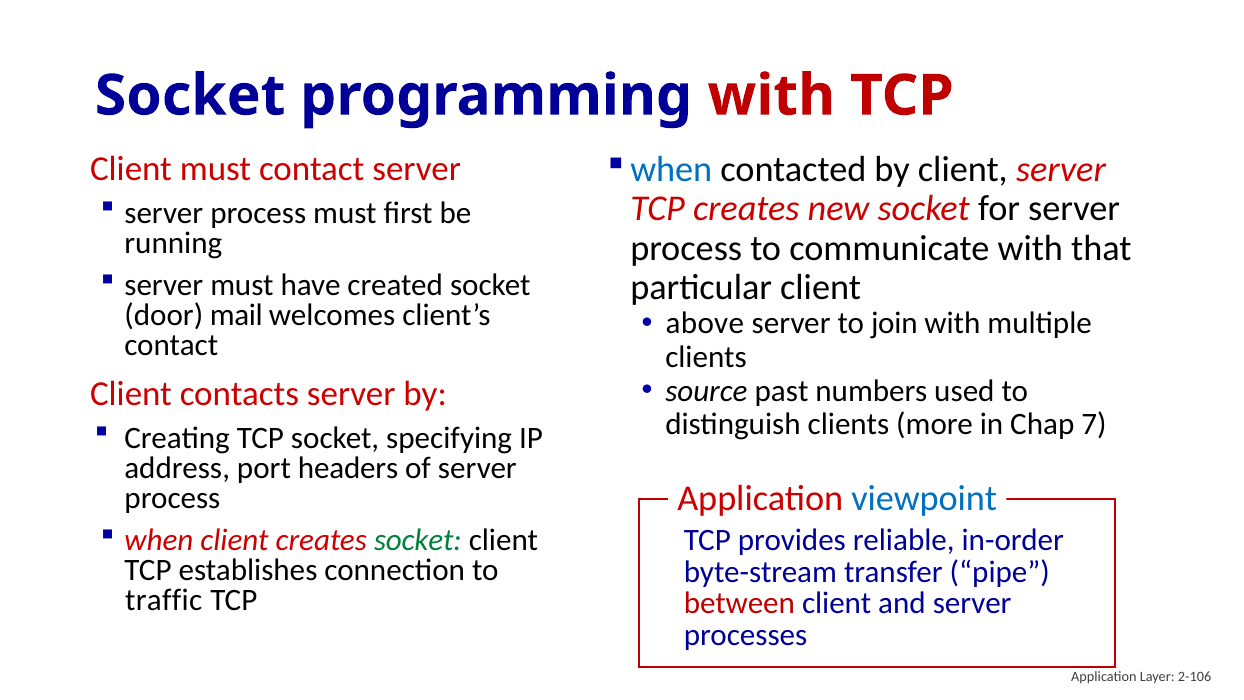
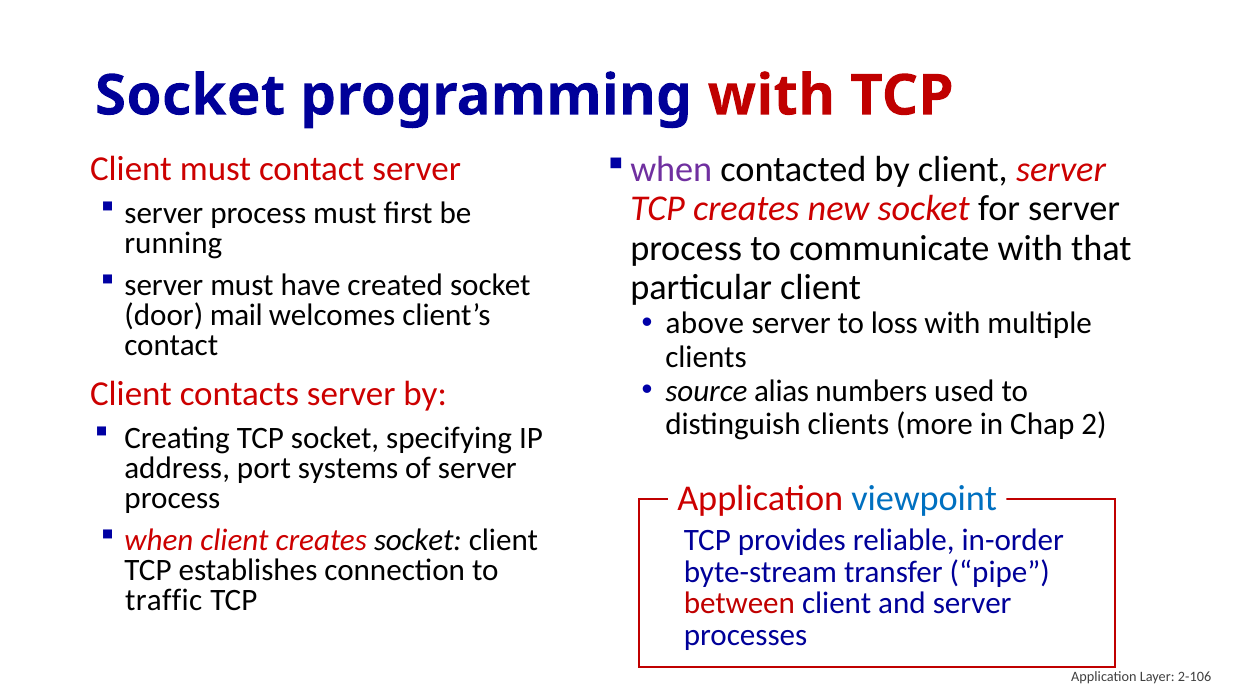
when at (671, 170) colour: blue -> purple
join: join -> loss
past: past -> alias
7: 7 -> 2
headers: headers -> systems
socket at (418, 540) colour: green -> black
